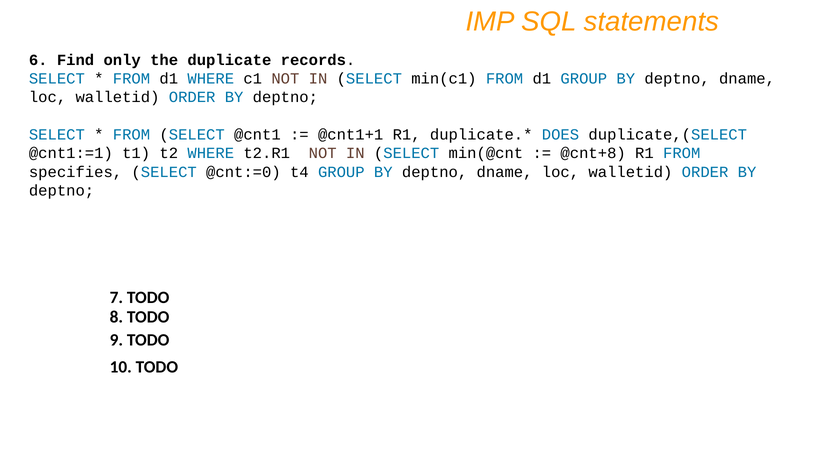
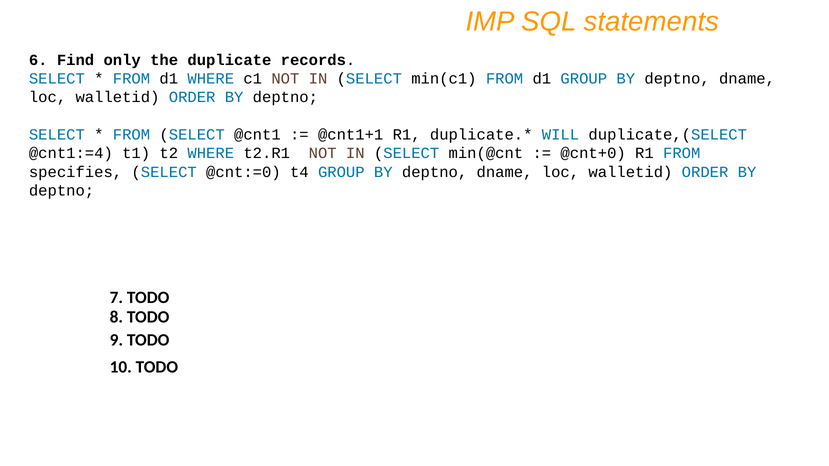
DOES: DOES -> WILL
@cnt1:=1: @cnt1:=1 -> @cnt1:=4
@cnt+8: @cnt+8 -> @cnt+0
